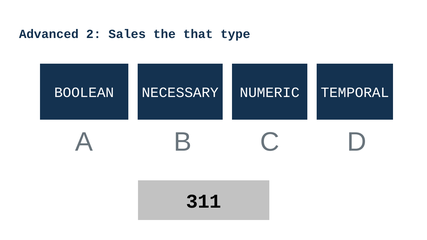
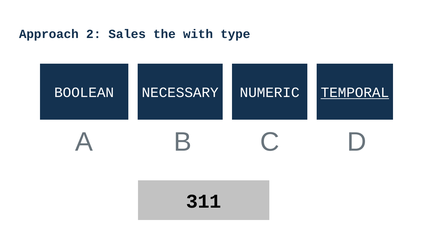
Advanced: Advanced -> Approach
that: that -> with
TEMPORAL underline: none -> present
